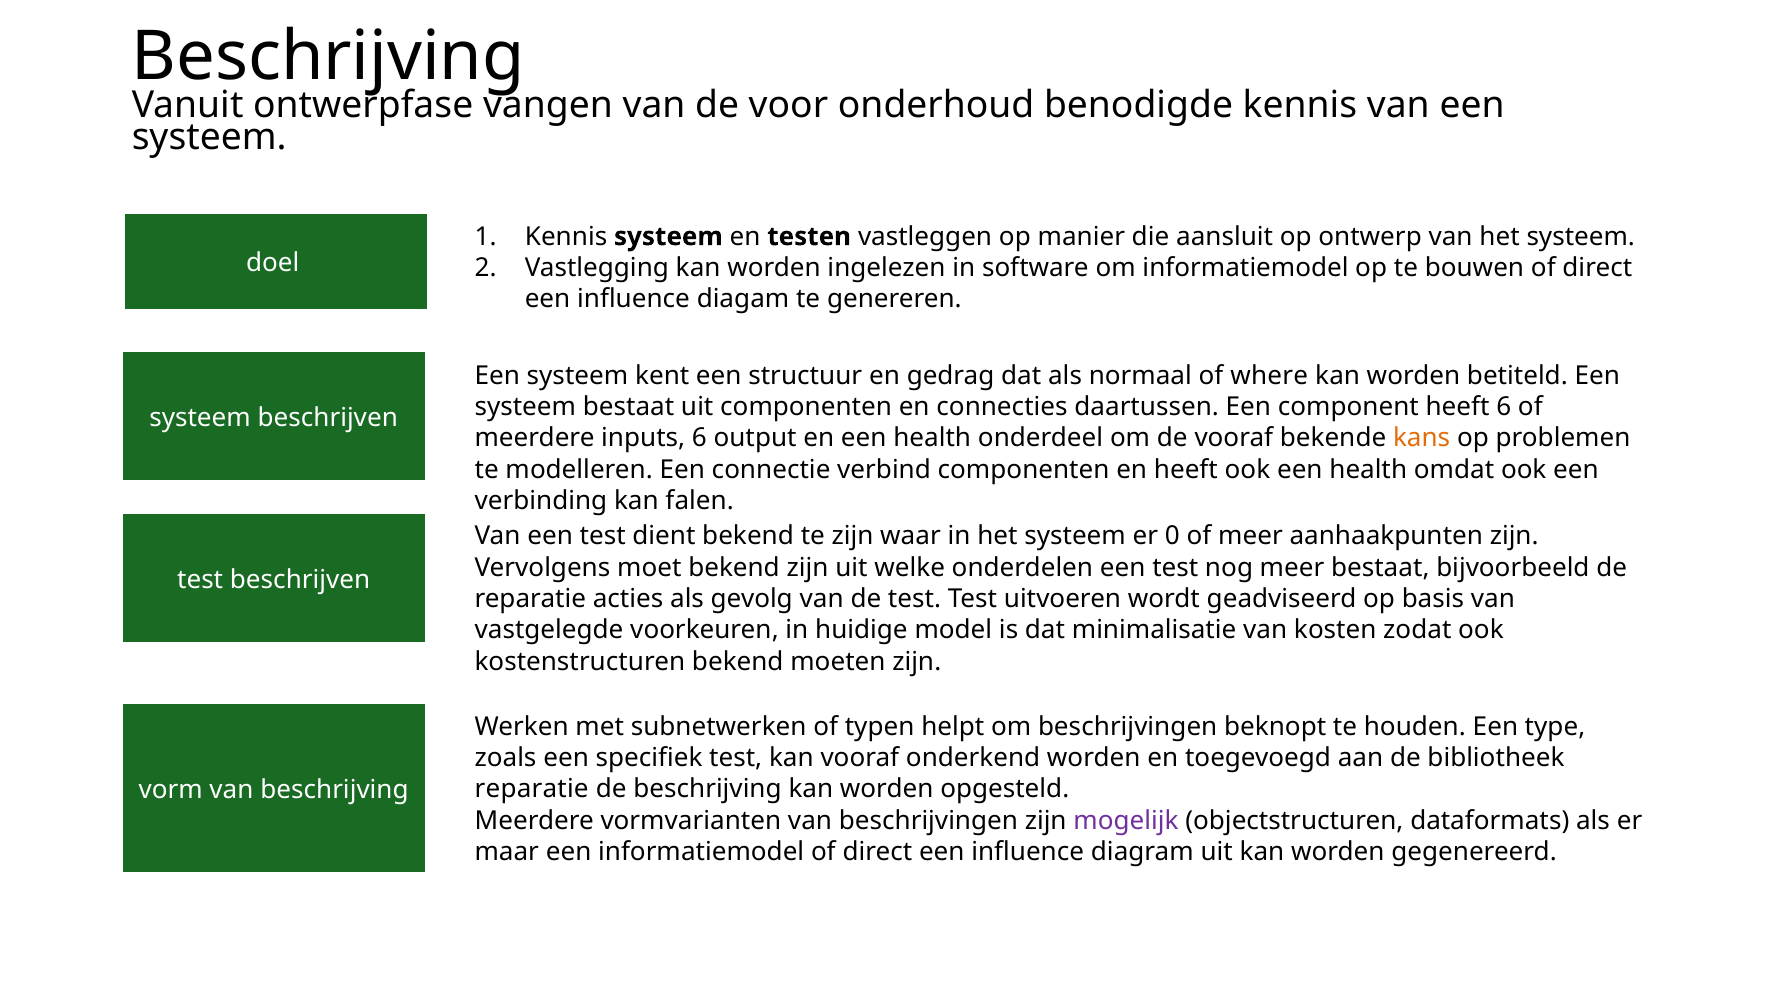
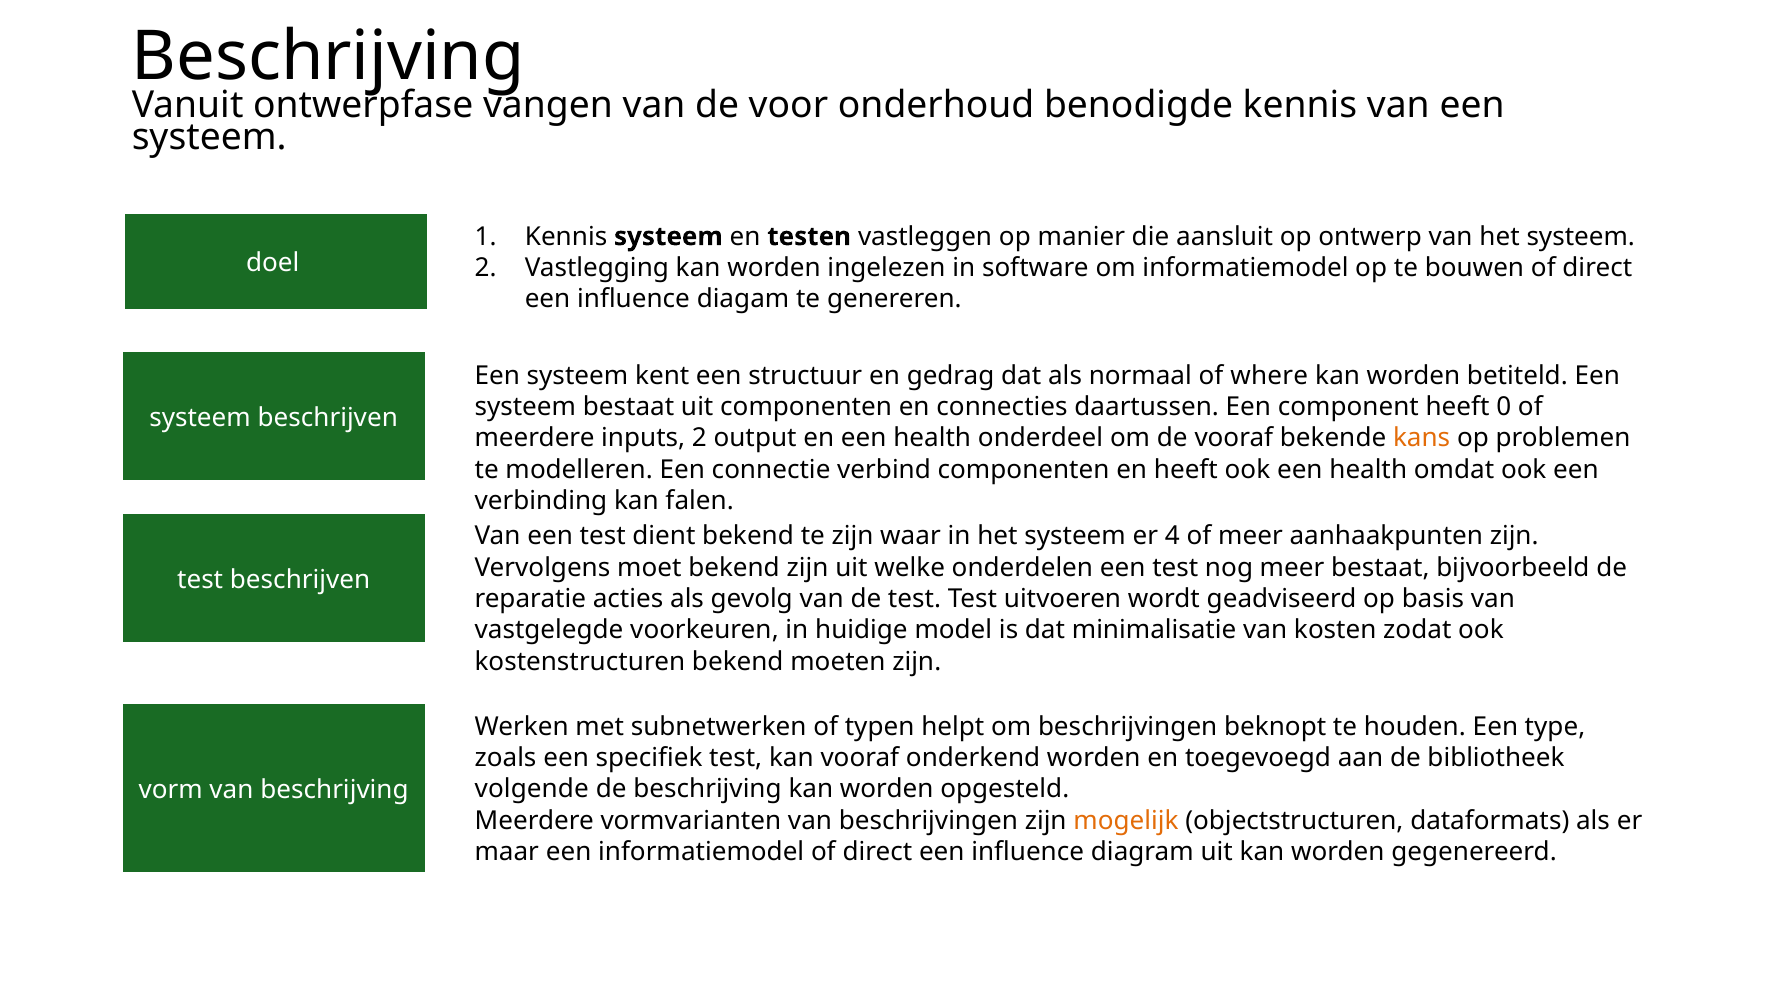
heeft 6: 6 -> 0
inputs 6: 6 -> 2
0: 0 -> 4
reparatie at (532, 789): reparatie -> volgende
mogelijk colour: purple -> orange
